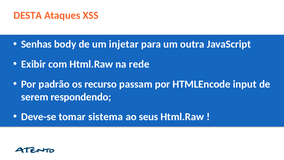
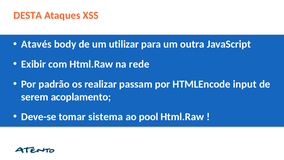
Senhas: Senhas -> Atavés
injetar: injetar -> utilizar
recurso: recurso -> realizar
respondendo: respondendo -> acoplamento
seus: seus -> pool
